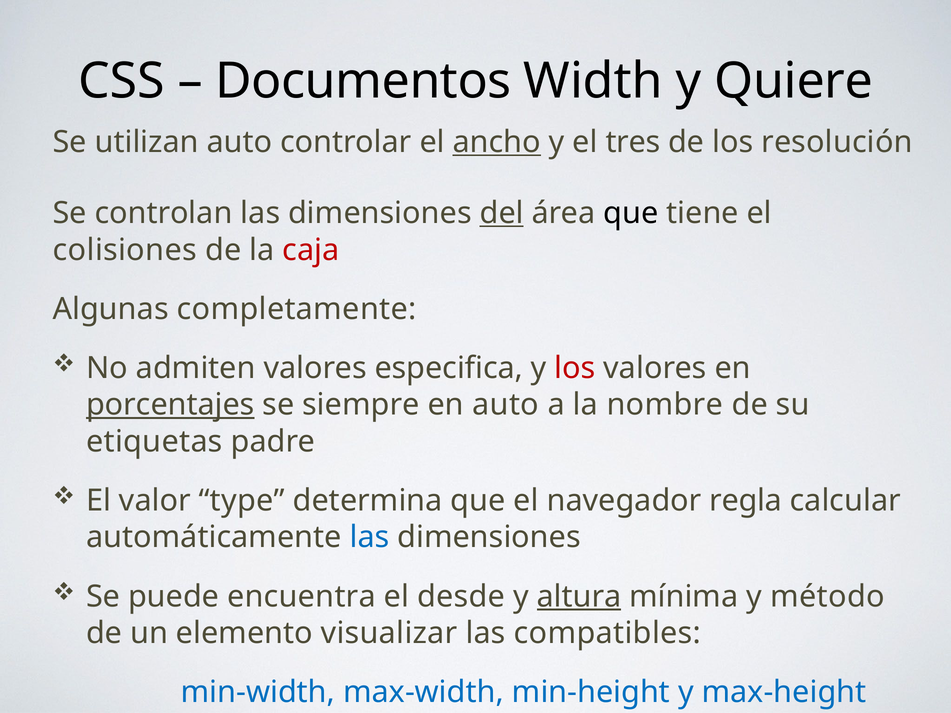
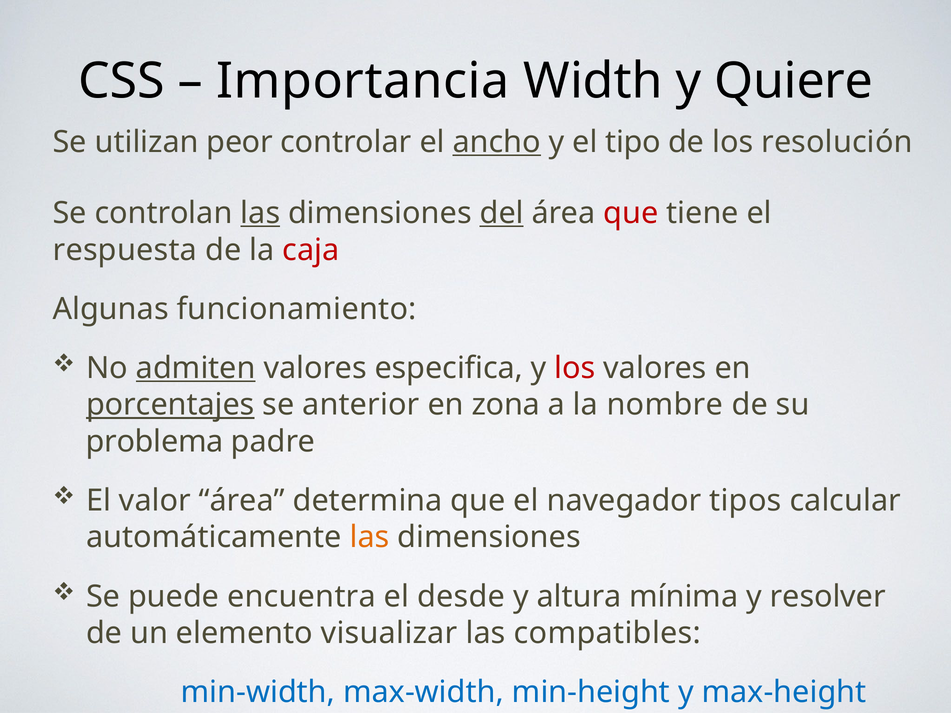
Documentos: Documentos -> Importancia
utilizan auto: auto -> peor
tres: tres -> tipo
las at (260, 213) underline: none -> present
que at (631, 213) colour: black -> red
colisiones: colisiones -> respuesta
completamente: completamente -> funcionamiento
admiten underline: none -> present
siempre: siempre -> anterior
en auto: auto -> zona
etiquetas: etiquetas -> problema
valor type: type -> área
regla: regla -> tipos
las at (369, 538) colour: blue -> orange
altura underline: present -> none
método: método -> resolver
